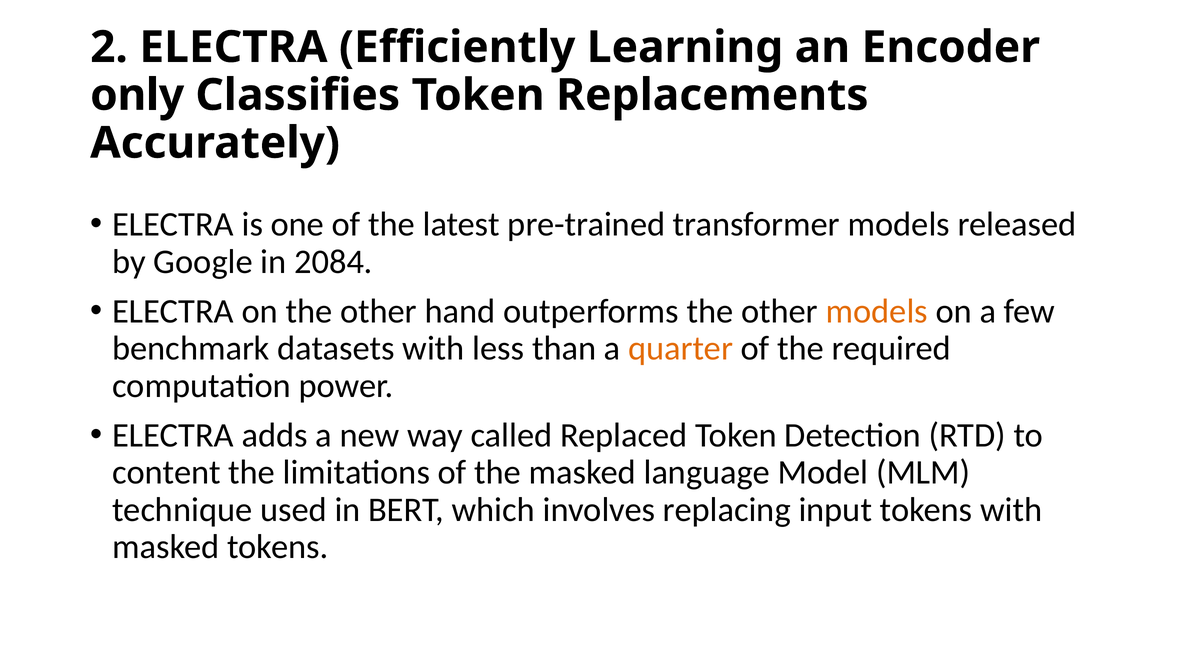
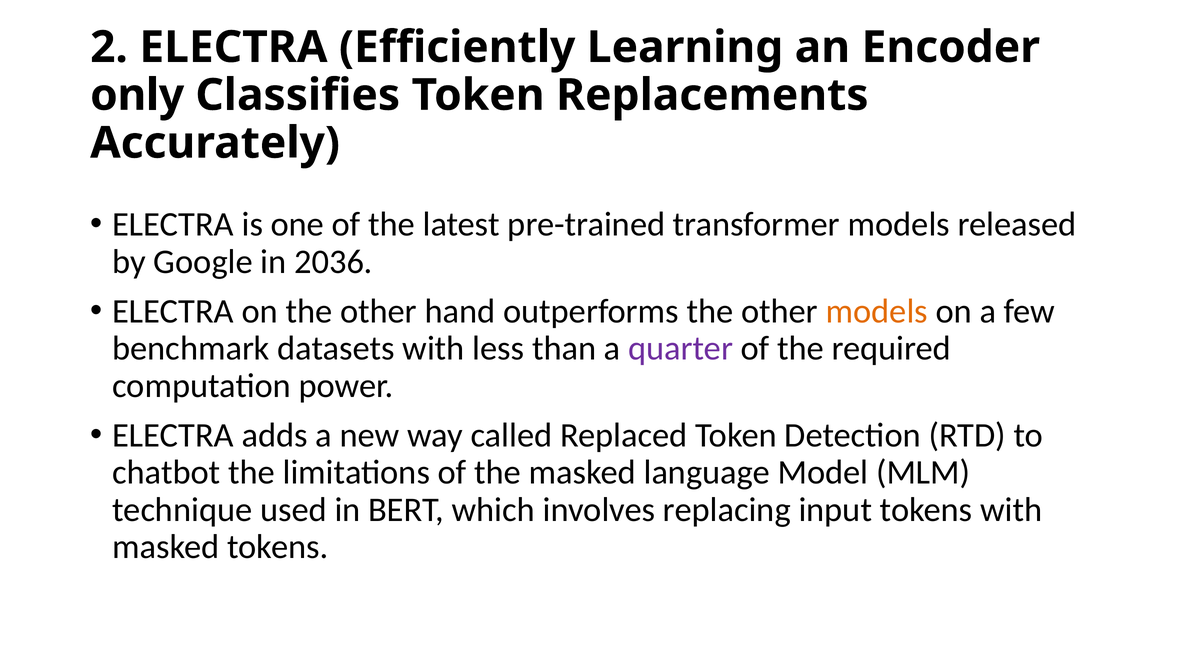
2084: 2084 -> 2036
quarter colour: orange -> purple
content: content -> chatbot
